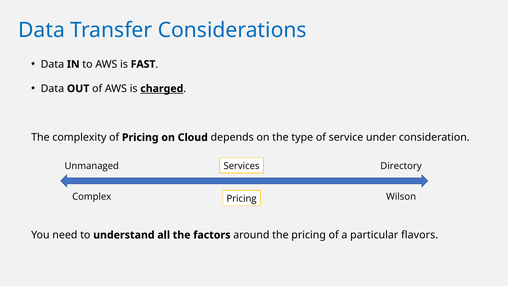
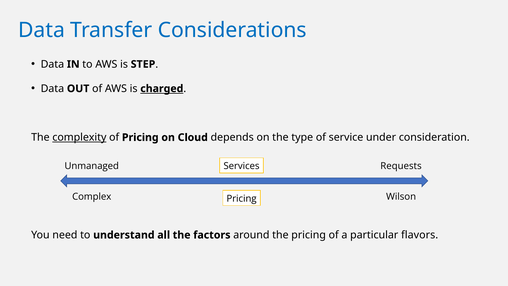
FAST: FAST -> STEP
complexity underline: none -> present
Directory: Directory -> Requests
